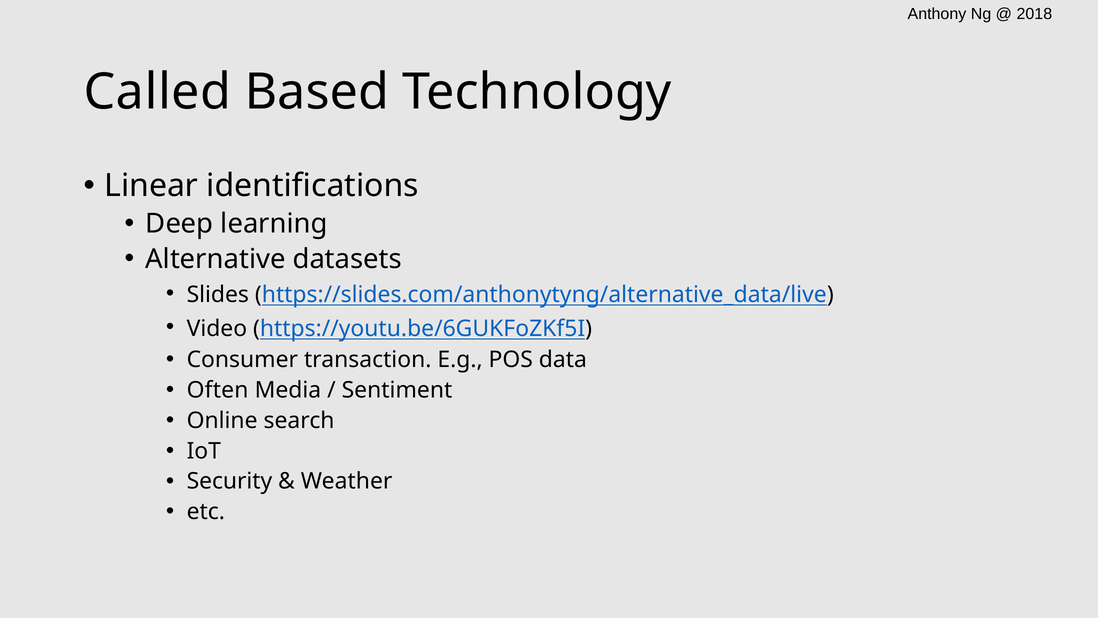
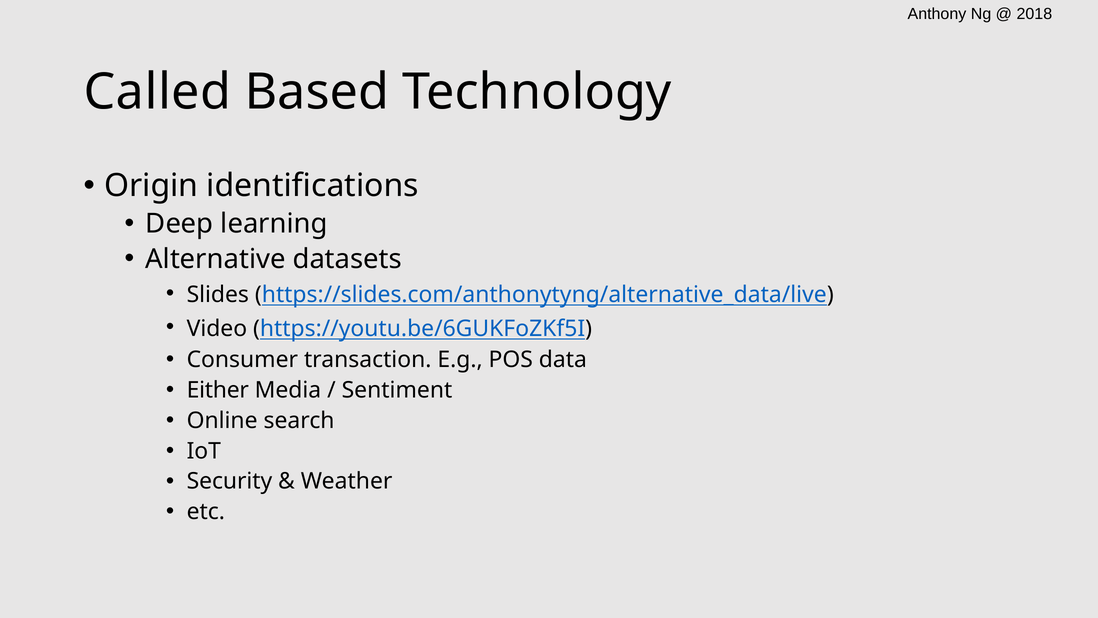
Linear: Linear -> Origin
Often: Often -> Either
